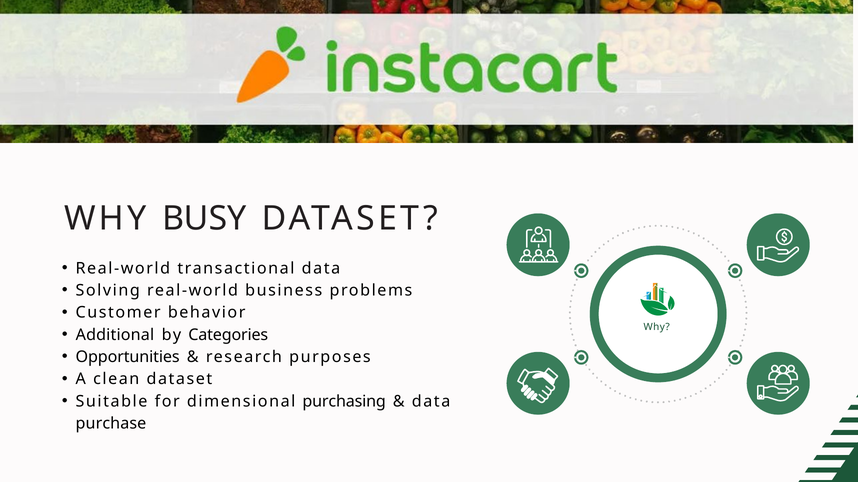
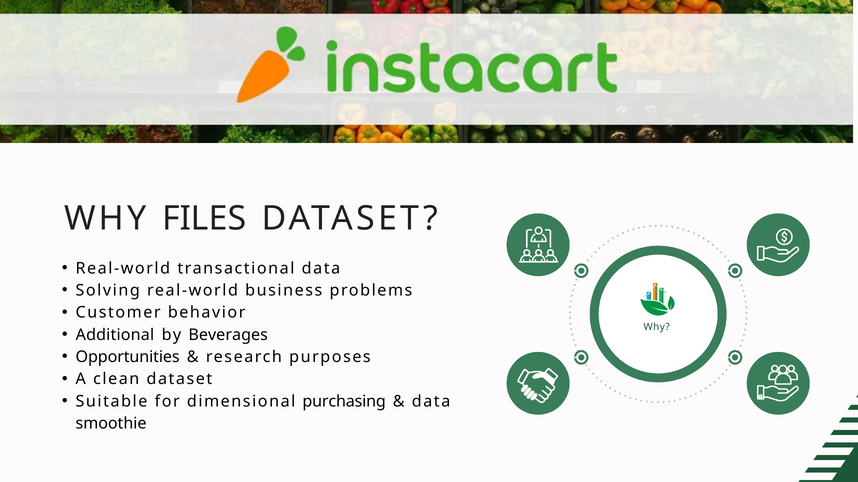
BUSY: BUSY -> FILES
Categories: Categories -> Beverages
purchase: purchase -> smoothie
